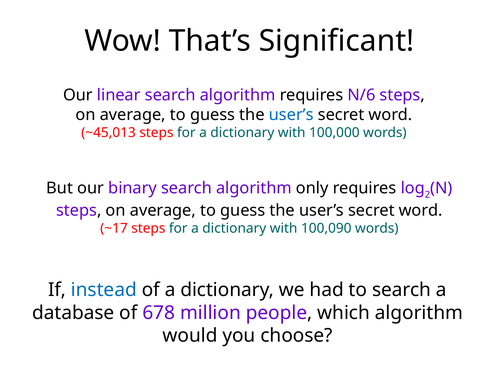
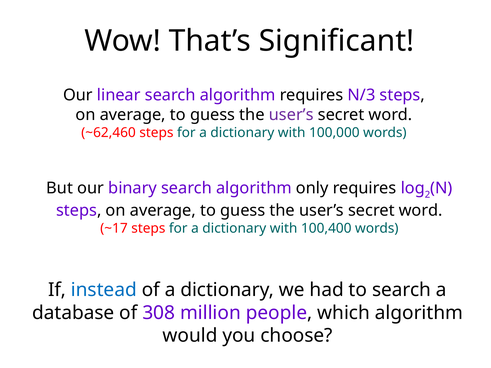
N/6: N/6 -> N/3
user’s at (291, 115) colour: blue -> purple
~45,013: ~45,013 -> ~62,460
100,090: 100,090 -> 100,400
678: 678 -> 308
